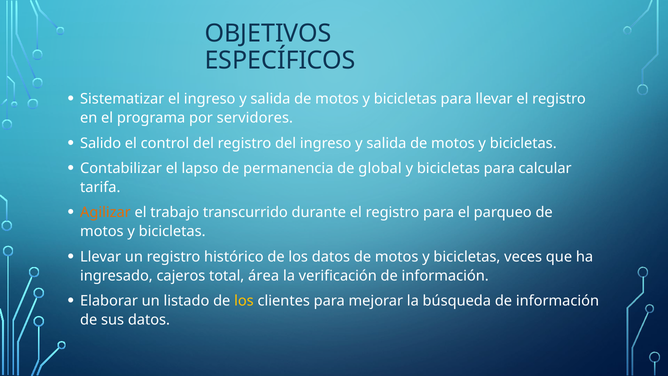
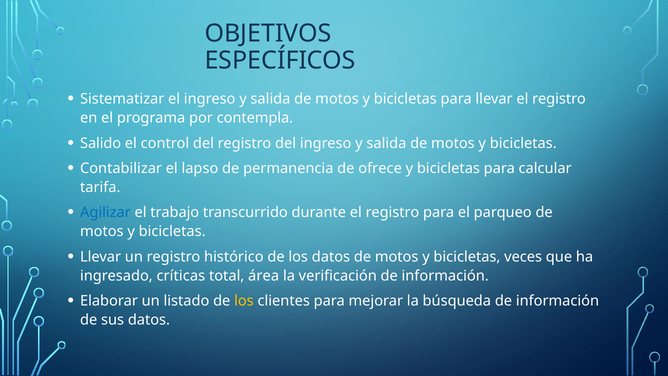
servidores: servidores -> contempla
global: global -> ofrece
Agilizar colour: orange -> blue
cajeros: cajeros -> críticas
